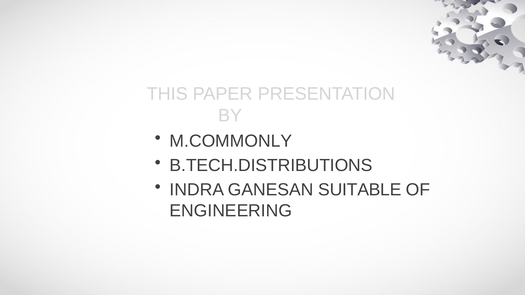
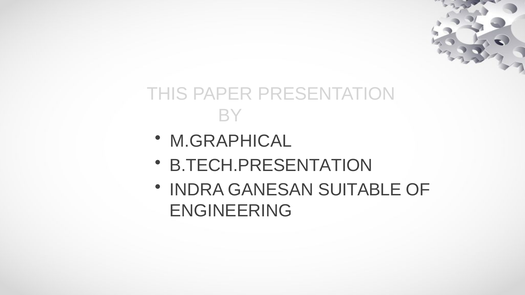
M.COMMONLY: M.COMMONLY -> M.GRAPHICAL
B.TECH.DISTRIBUTIONS: B.TECH.DISTRIBUTIONS -> B.TECH.PRESENTATION
